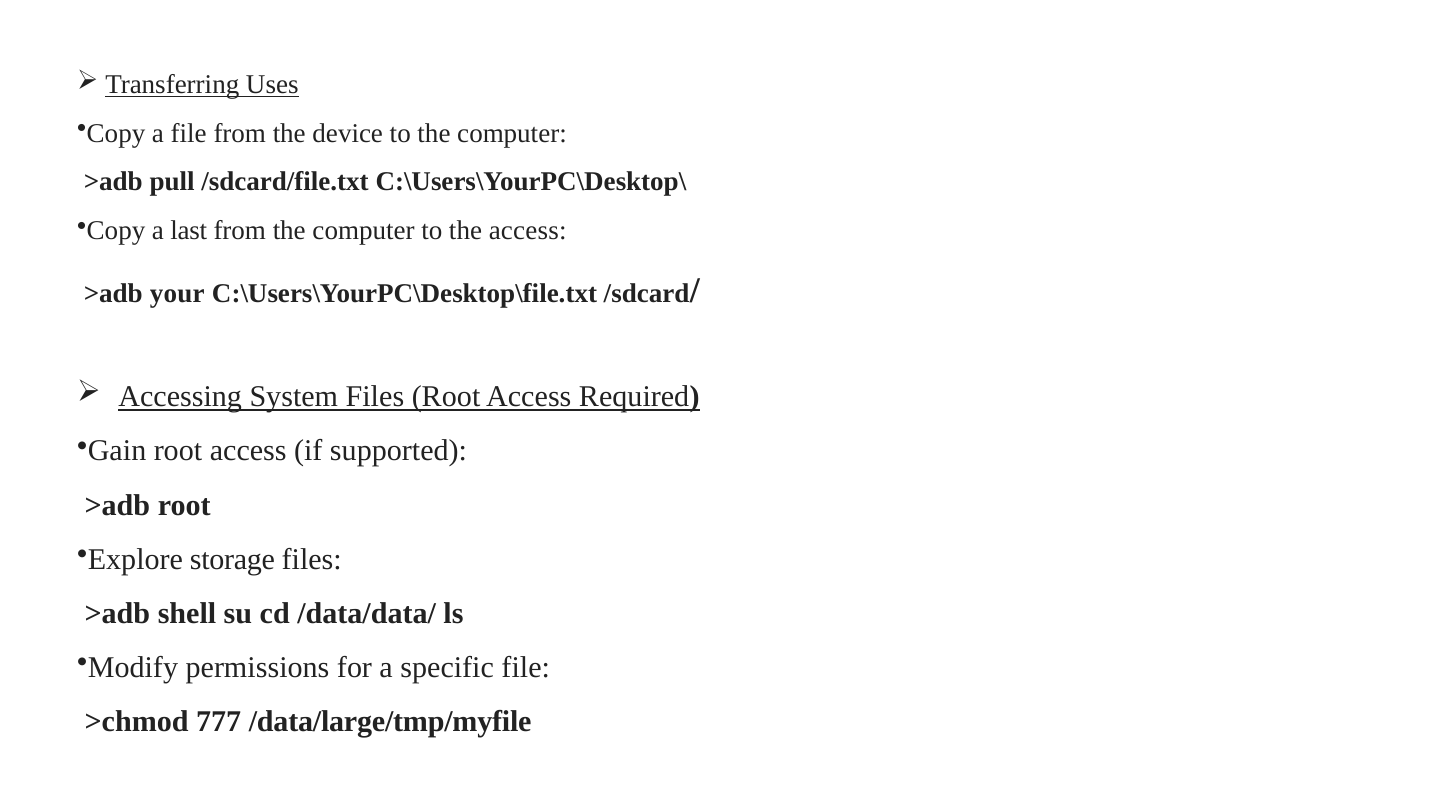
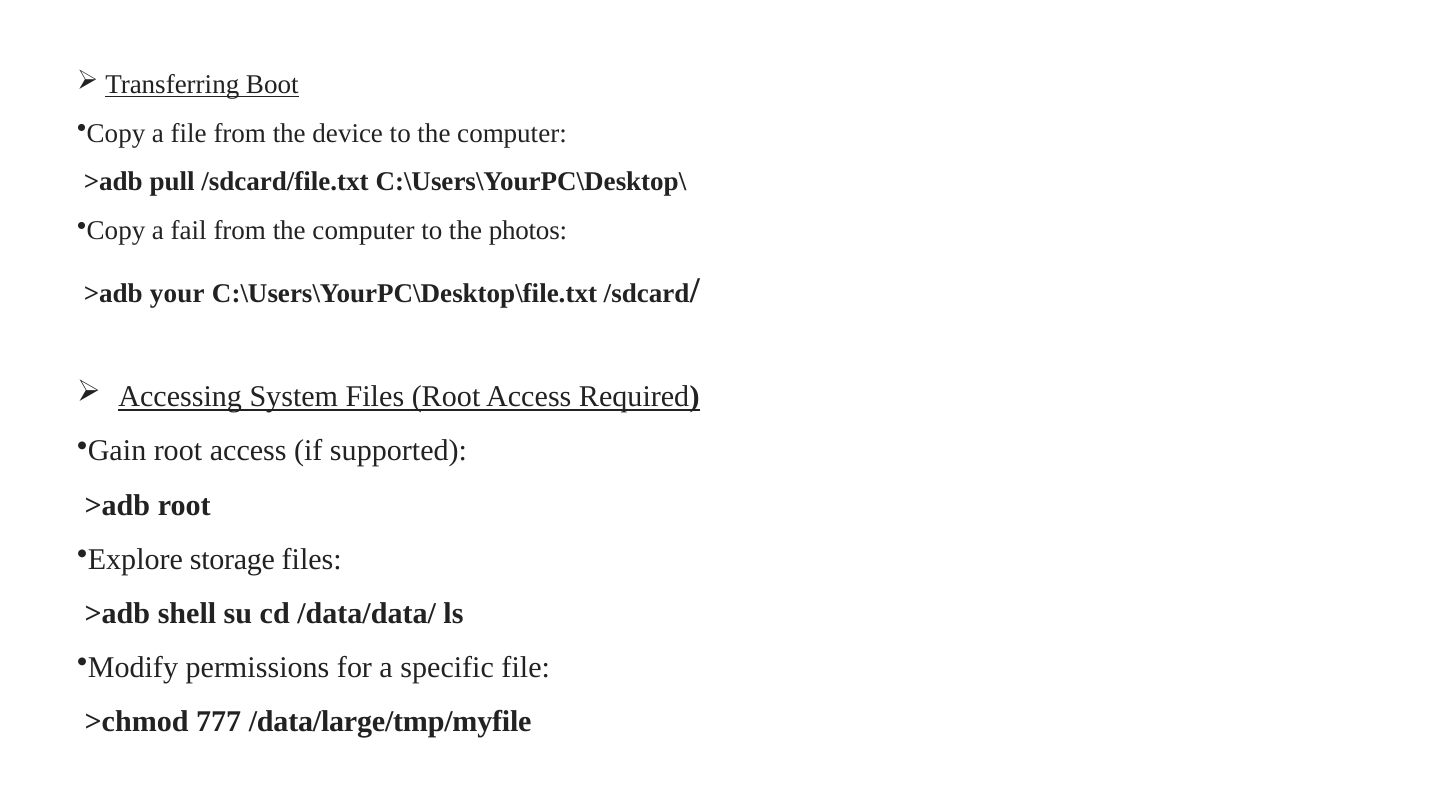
Uses: Uses -> Boot
last: last -> fail
the access: access -> photos
